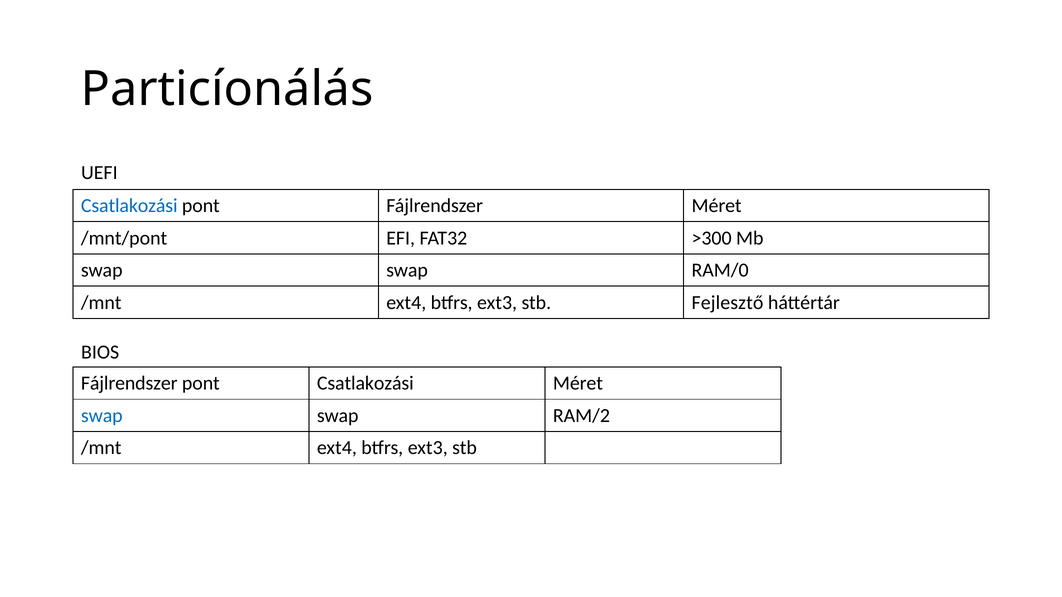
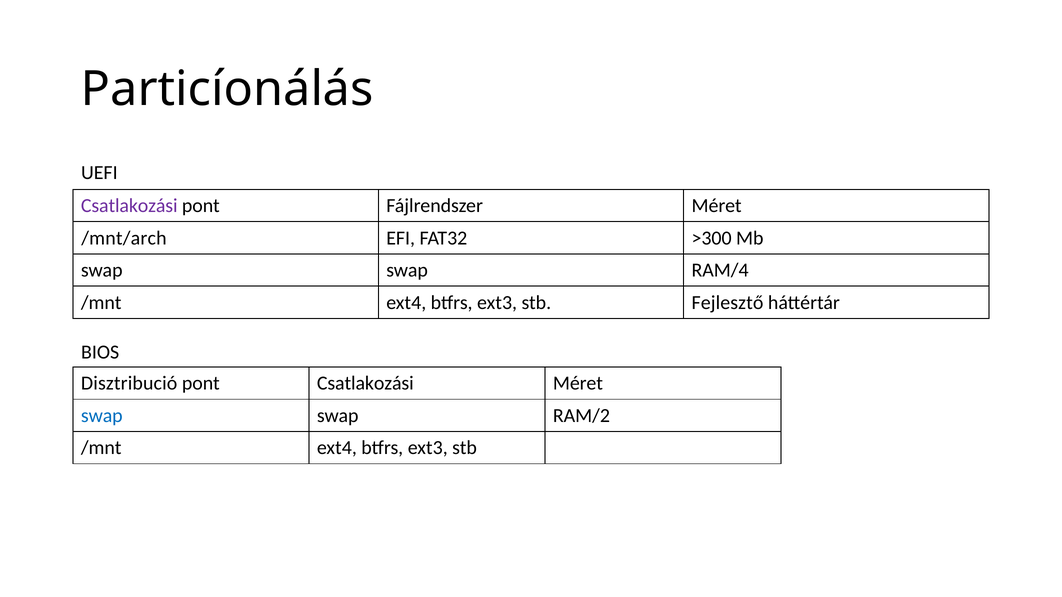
Csatlakozási at (129, 206) colour: blue -> purple
/mnt/pont: /mnt/pont -> /mnt/arch
RAM/0: RAM/0 -> RAM/4
Fájlrendszer at (129, 384): Fájlrendszer -> Disztribució
